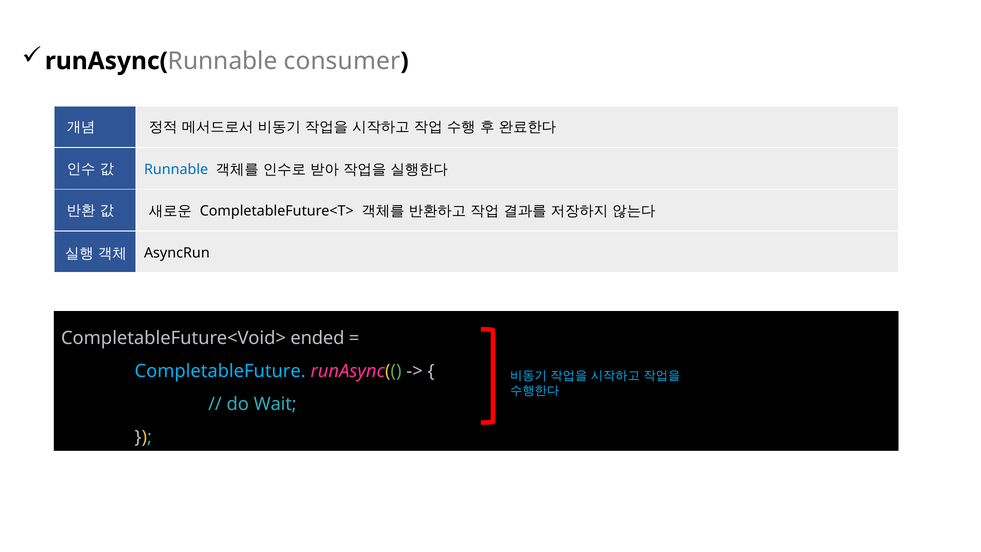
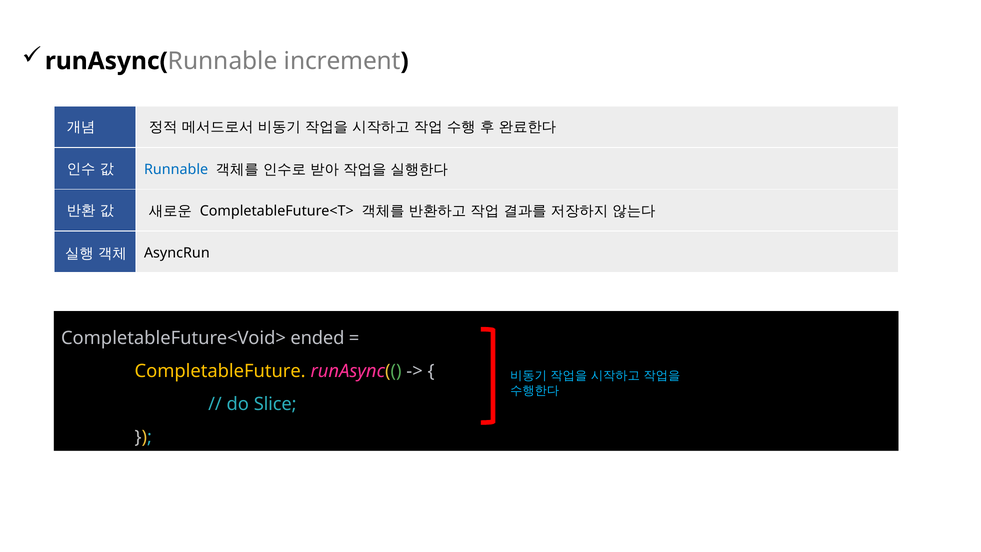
consumer: consumer -> increment
CompletableFuture colour: light blue -> yellow
Wait: Wait -> Slice
